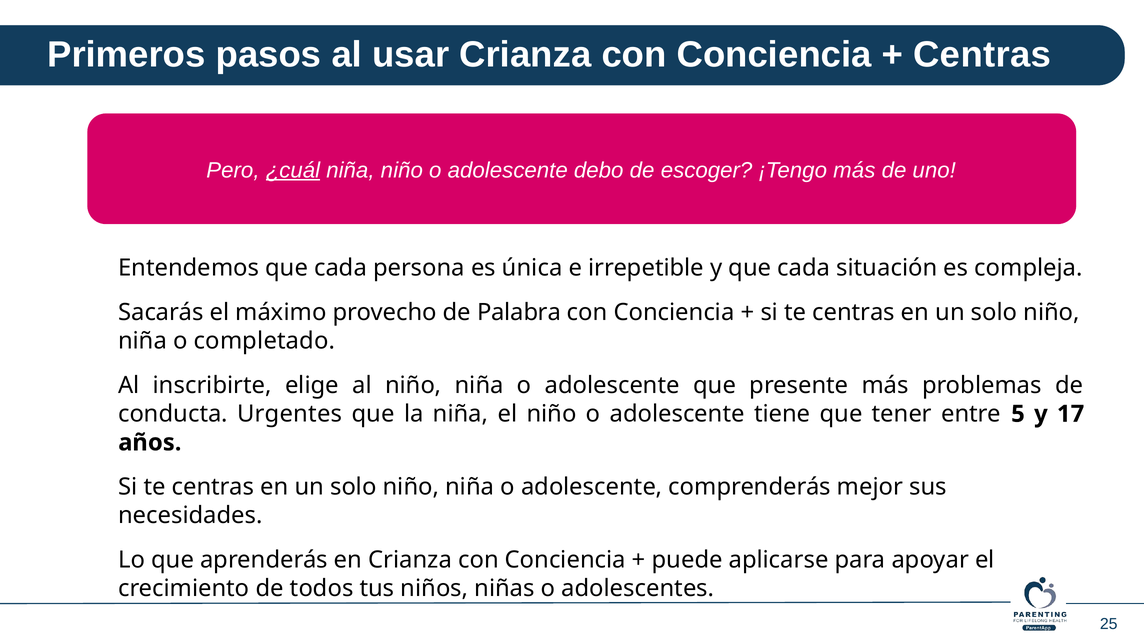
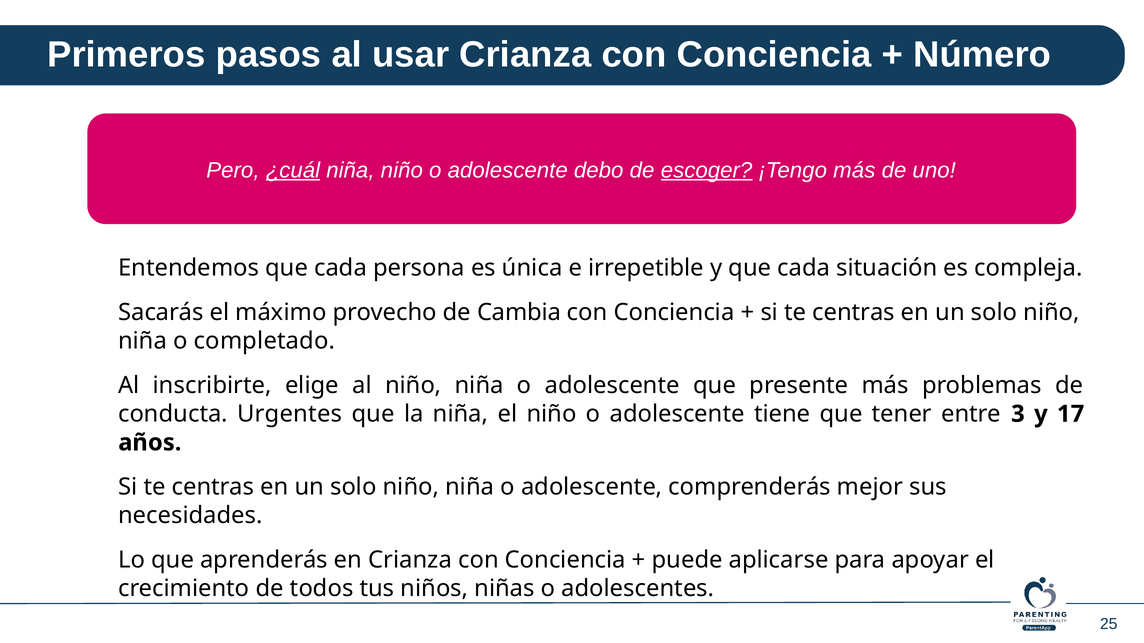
Centras at (982, 55): Centras -> Número
escoger underline: none -> present
Palabra: Palabra -> Cambia
5: 5 -> 3
